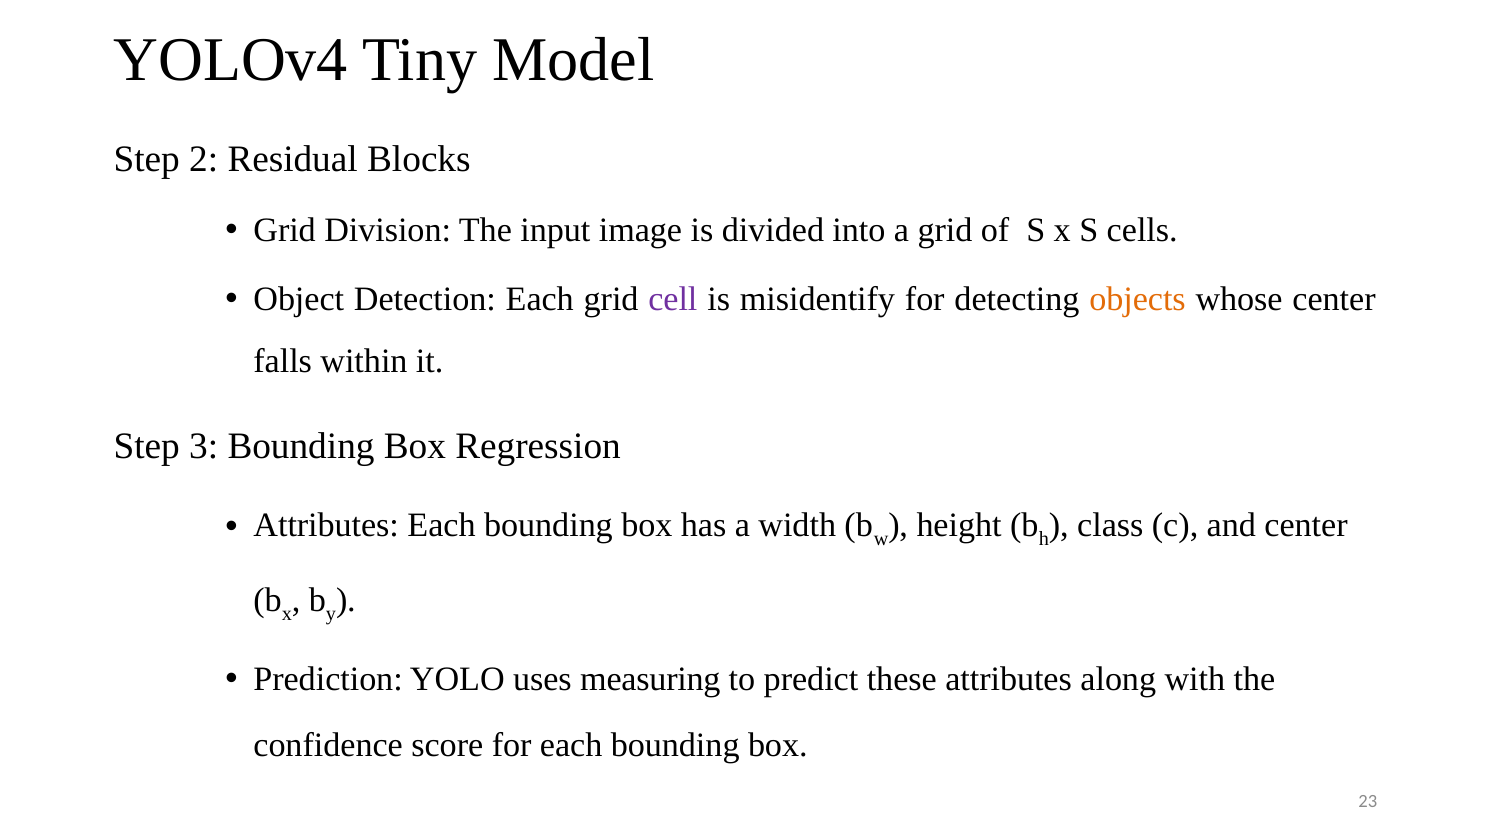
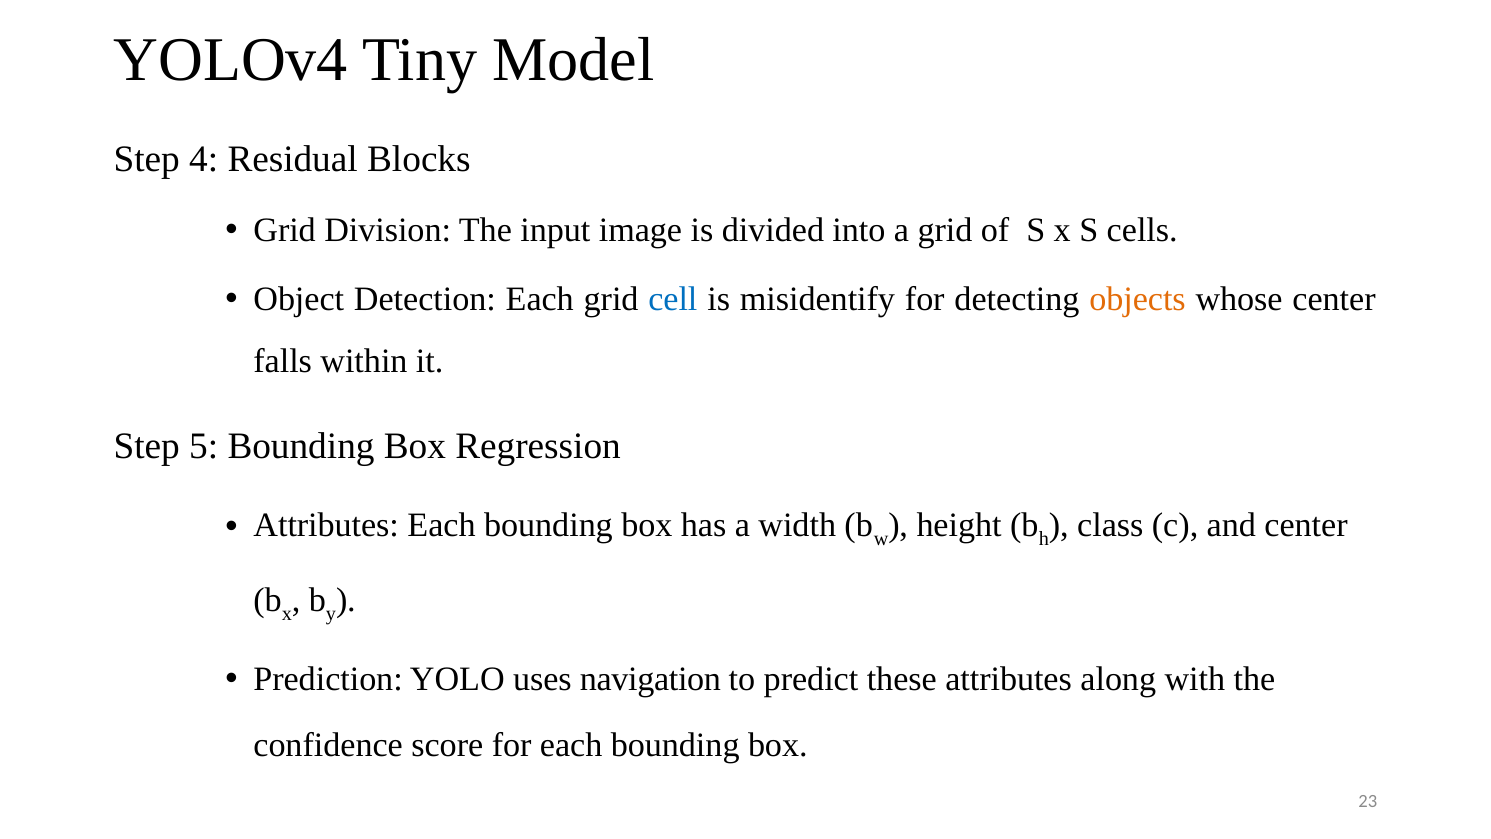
2: 2 -> 4
cell colour: purple -> blue
3: 3 -> 5
measuring: measuring -> navigation
